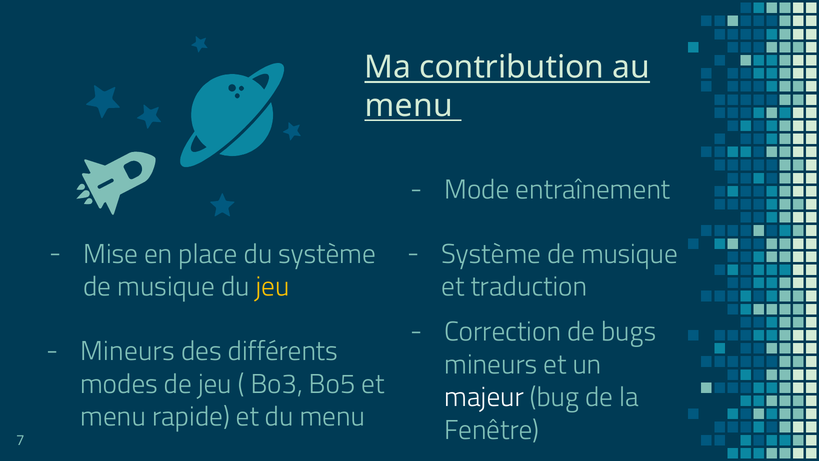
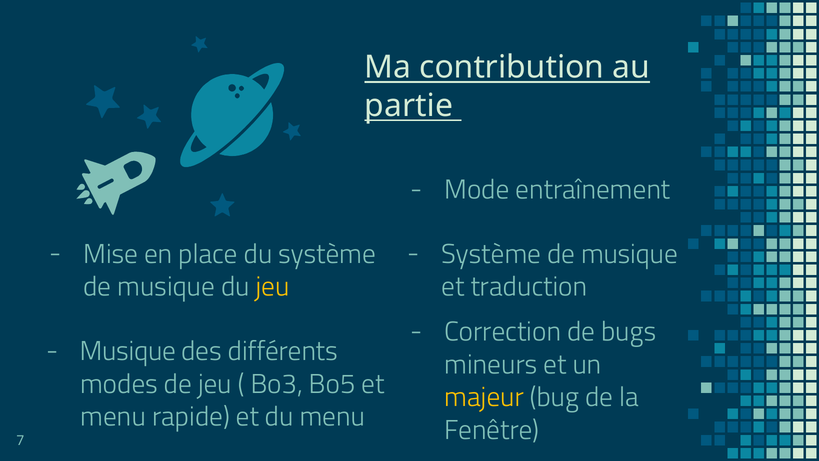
menu at (409, 106): menu -> partie
Mineurs at (128, 351): Mineurs -> Musique
majeur colour: white -> yellow
